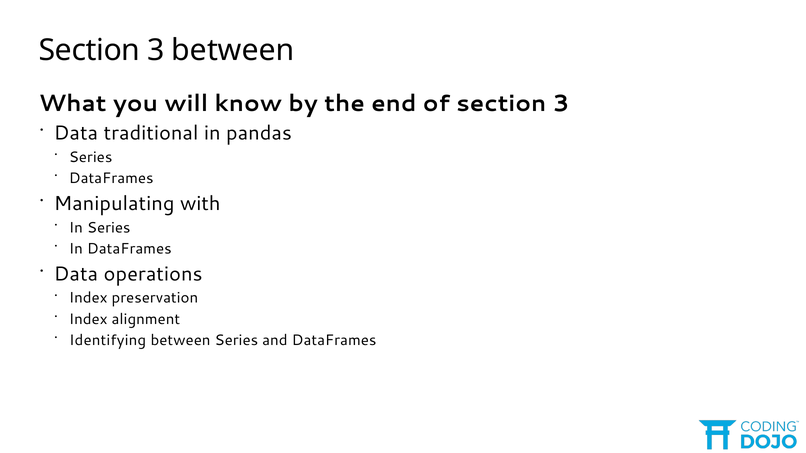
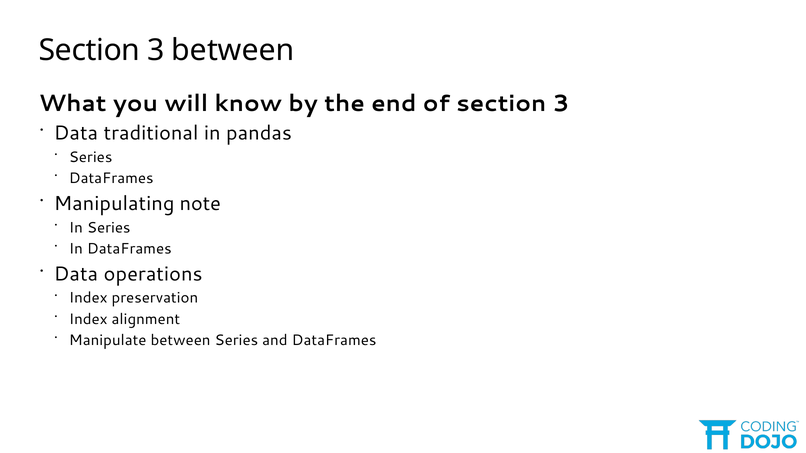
with: with -> note
Identifying: Identifying -> Manipulate
